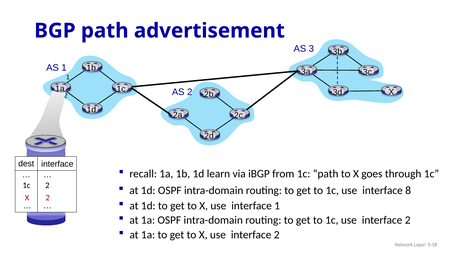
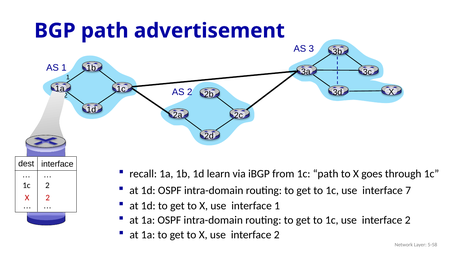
8: 8 -> 7
